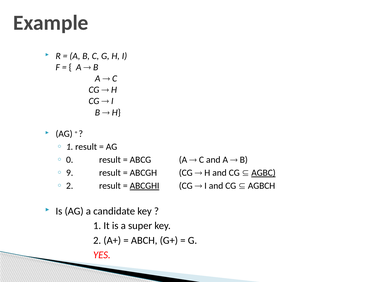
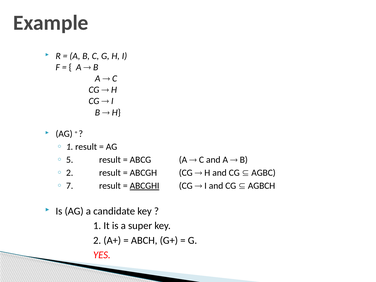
0: 0 -> 5
9 at (70, 173): 9 -> 2
AGBC underline: present -> none
2 at (70, 186): 2 -> 7
